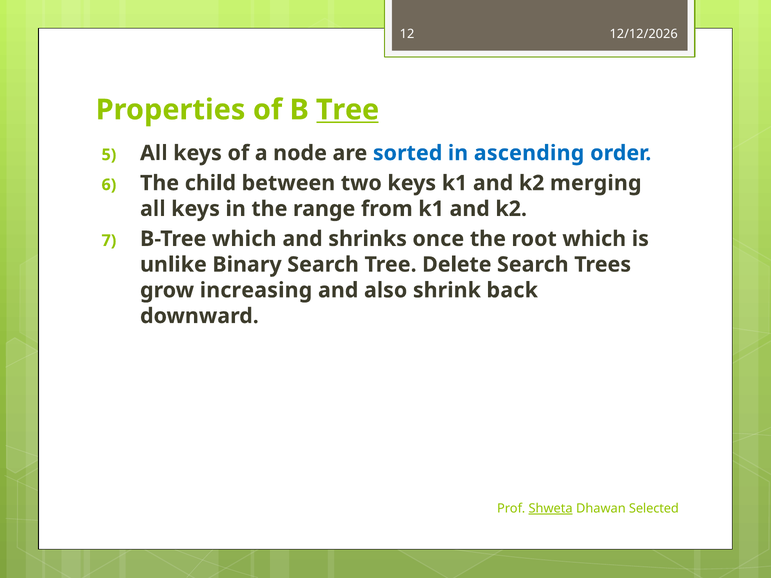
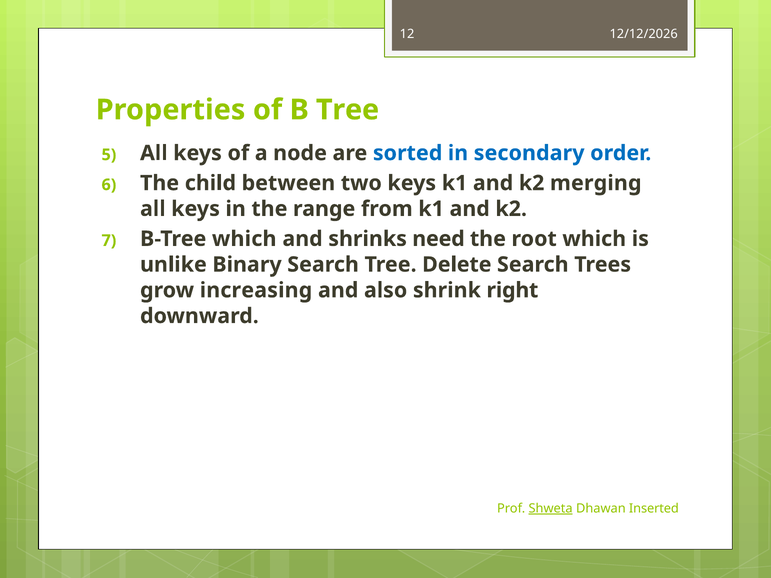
Tree at (348, 110) underline: present -> none
ascending: ascending -> secondary
once: once -> need
back: back -> right
Selected: Selected -> Inserted
